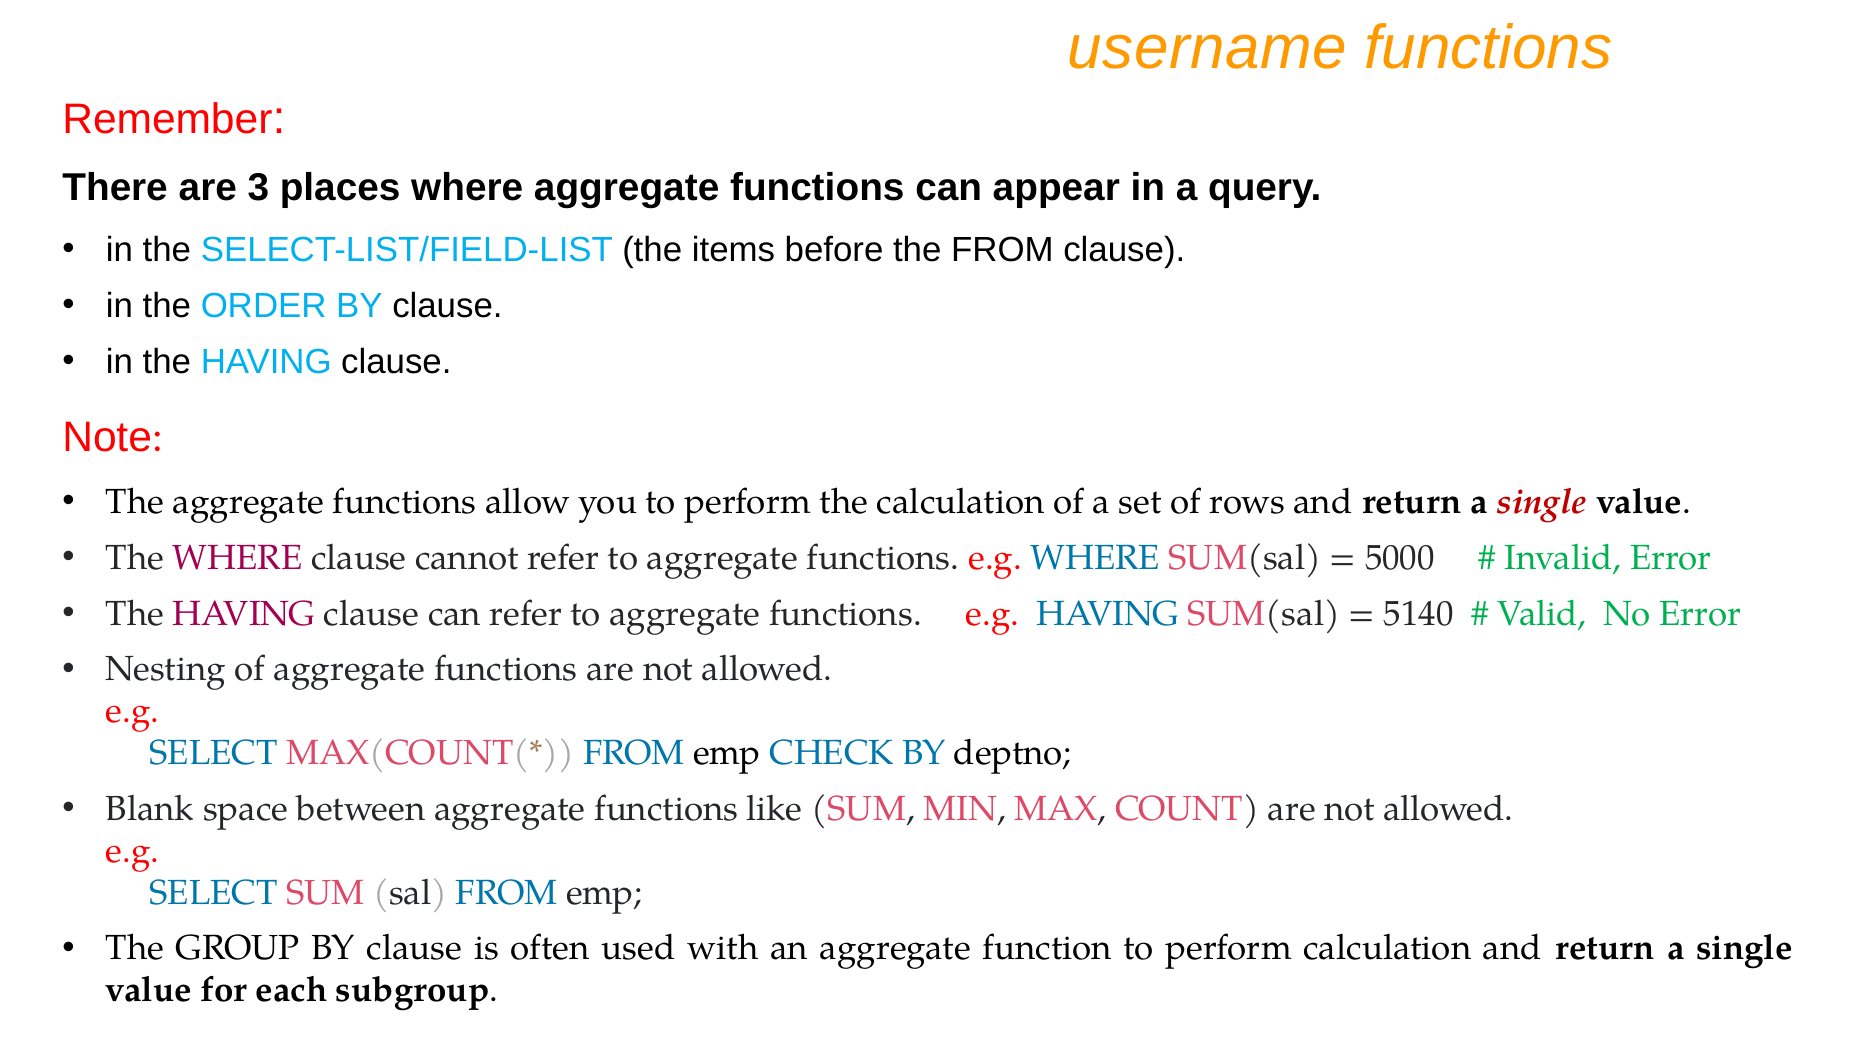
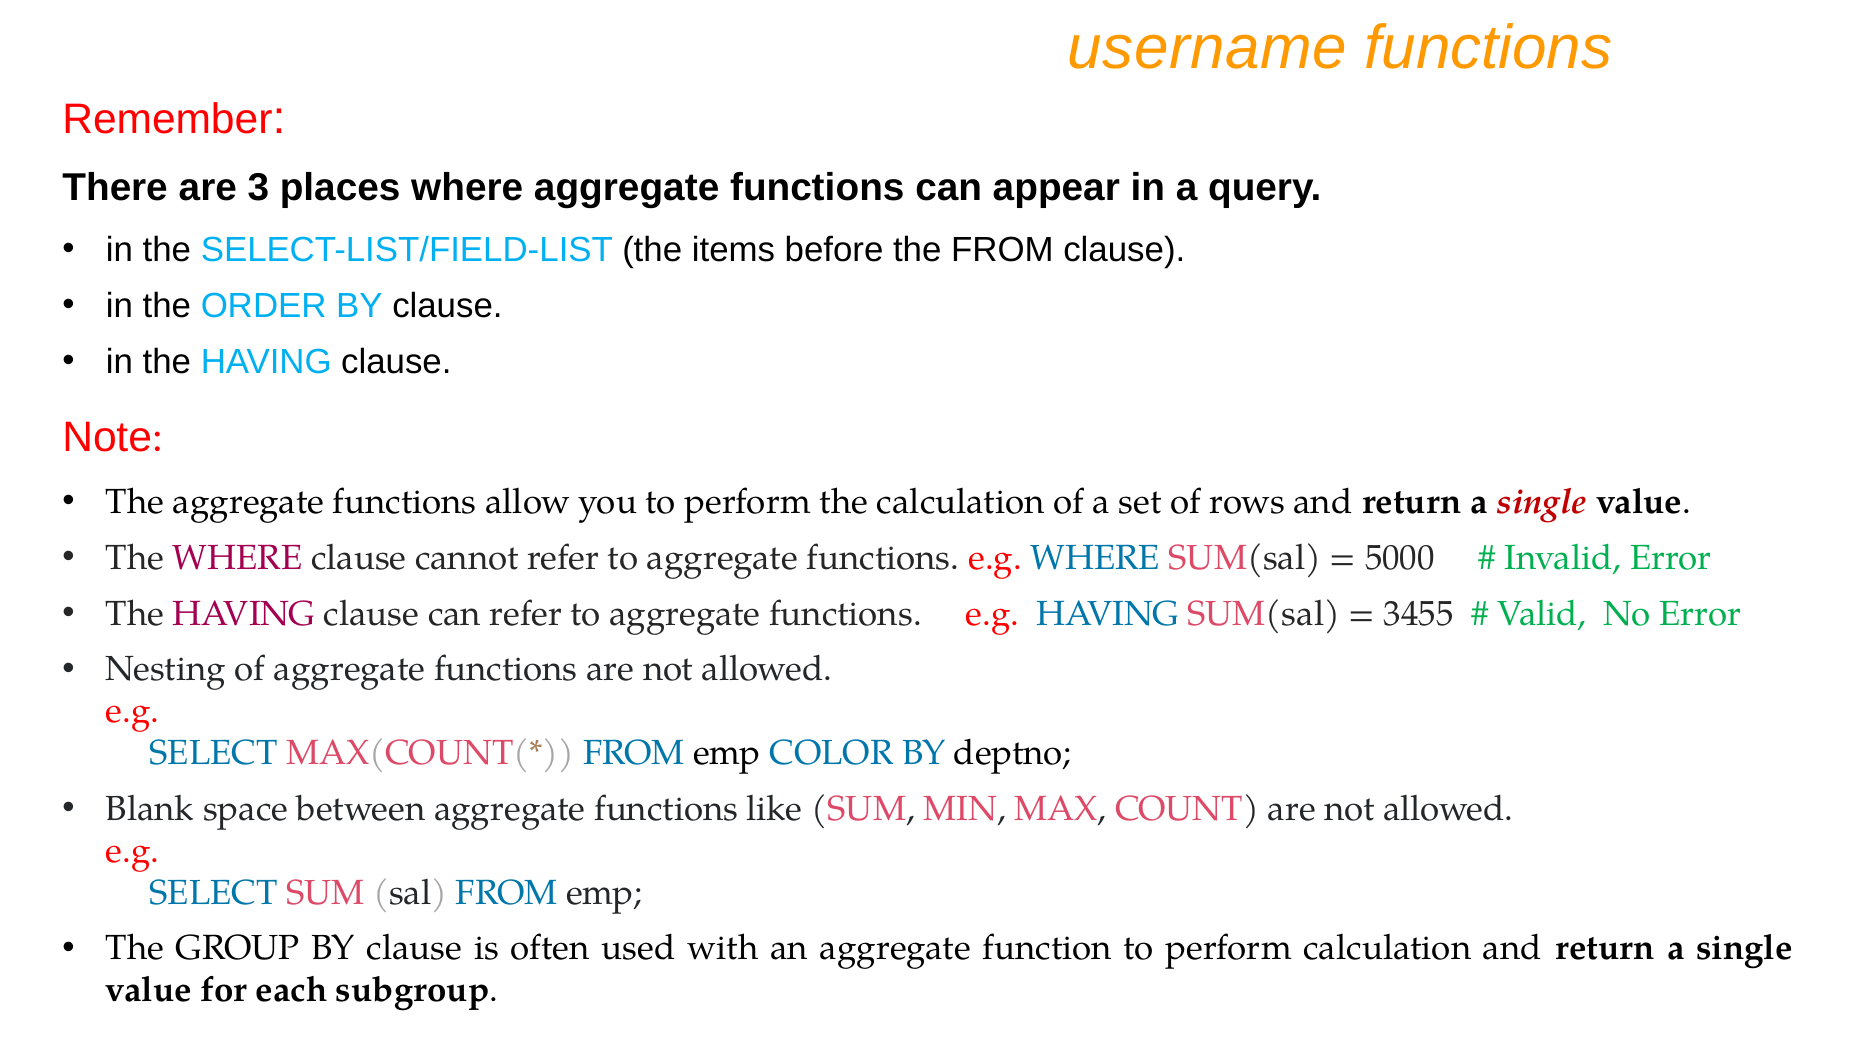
5140: 5140 -> 3455
CHECK: CHECK -> COLOR
